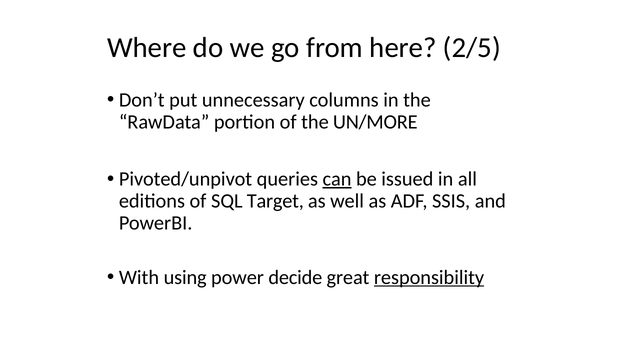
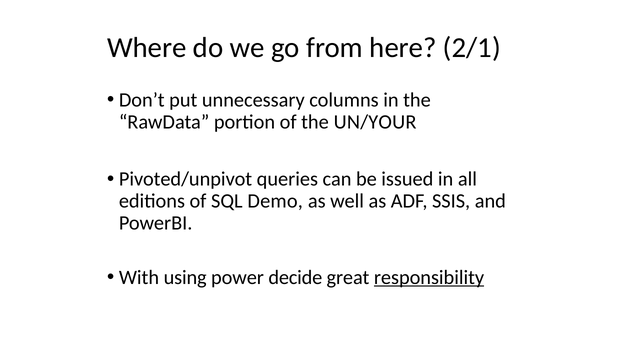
2/5: 2/5 -> 2/1
UN/MORE: UN/MORE -> UN/YOUR
can underline: present -> none
Target: Target -> Demo
